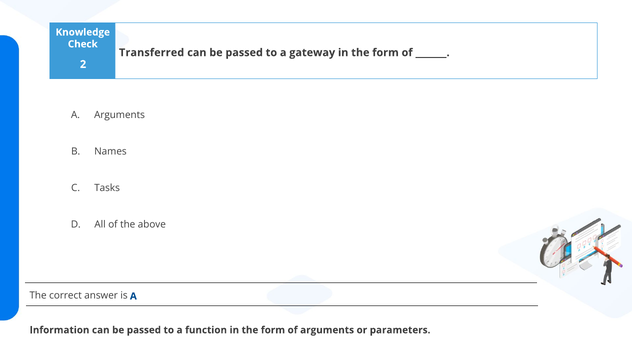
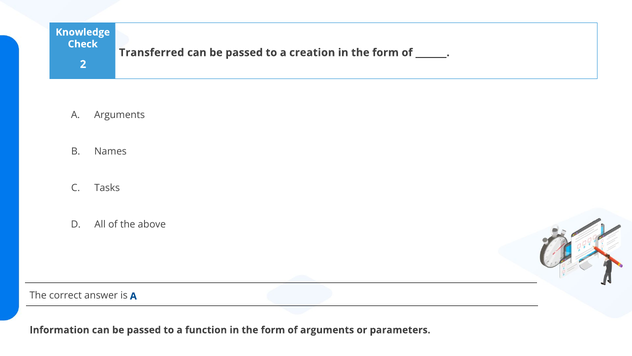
gateway: gateway -> creation
